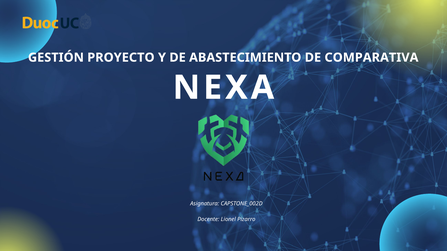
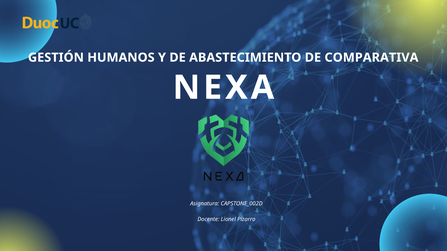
PROYECTO: PROYECTO -> HUMANOS
